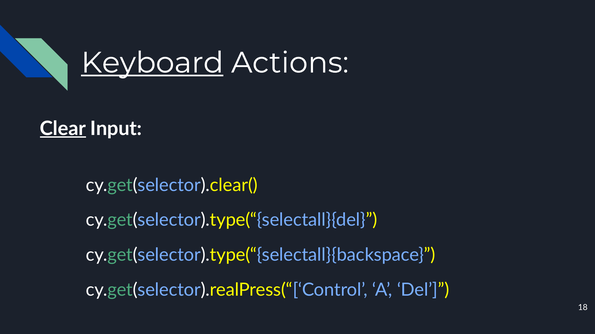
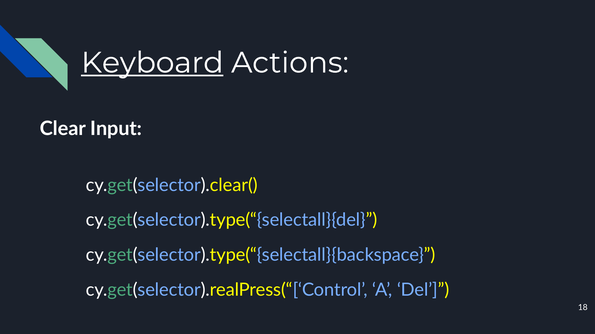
Clear underline: present -> none
